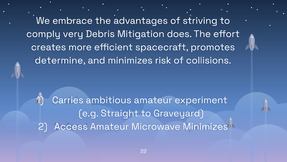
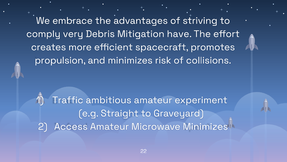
does: does -> have
determine: determine -> propulsion
Carries: Carries -> Traffic
